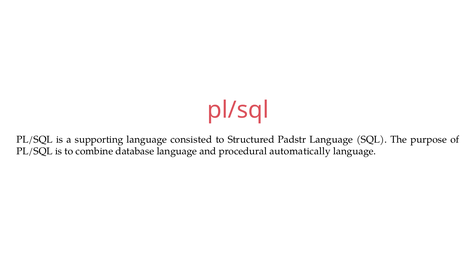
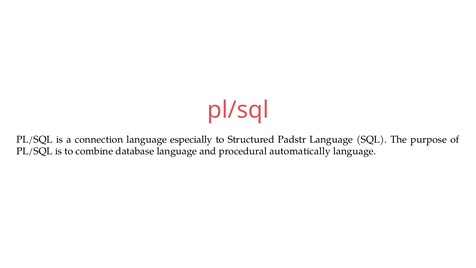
supporting: supporting -> connection
consisted: consisted -> especially
